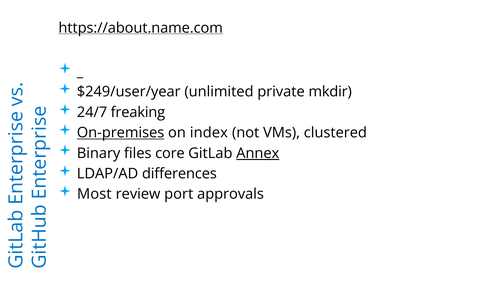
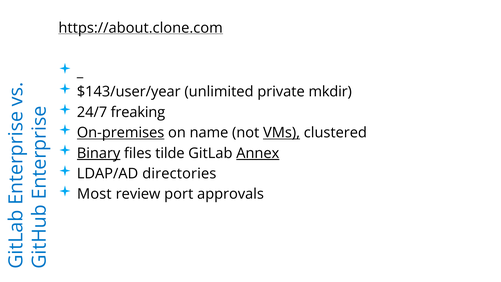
https://about.name.com: https://about.name.com -> https://about.clone.com
$249/user/year: $249/user/year -> $143/user/year
index: index -> name
VMs underline: none -> present
Binary underline: none -> present
core: core -> tilde
differences: differences -> directories
